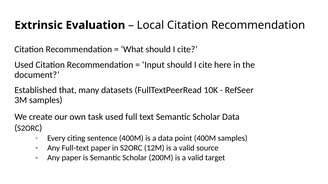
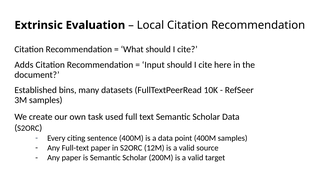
Used at (24, 65): Used -> Adds
that: that -> bins
